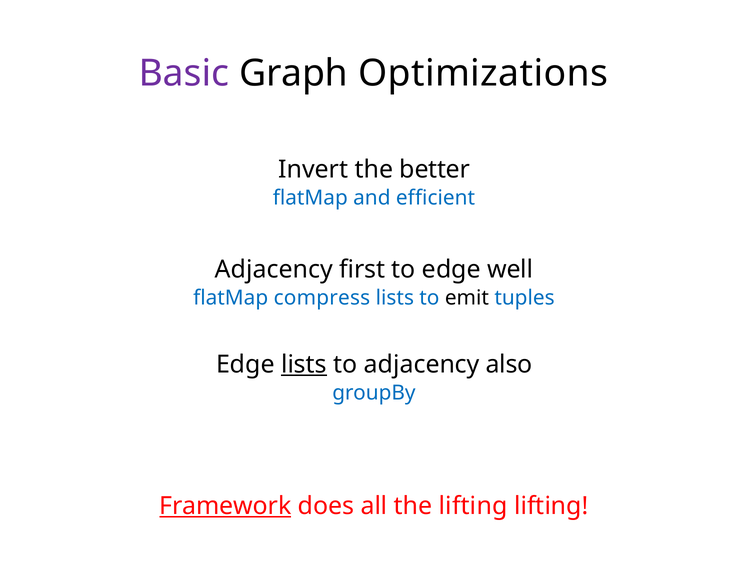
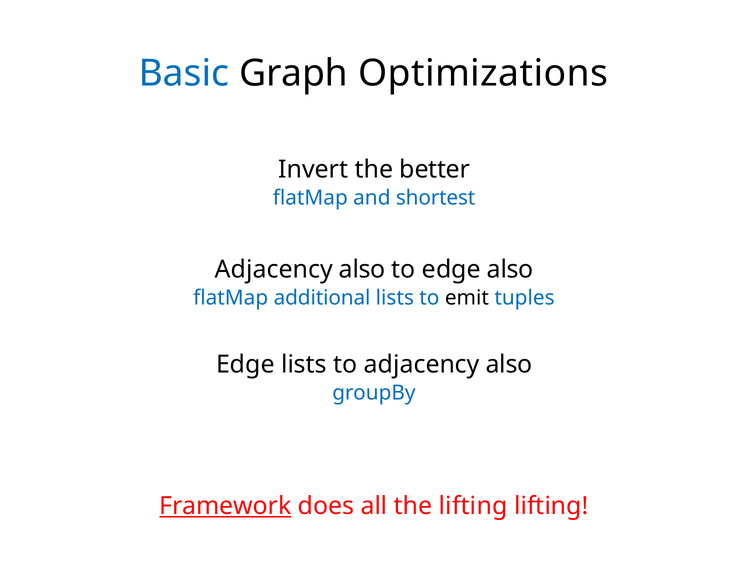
Basic colour: purple -> blue
efficient: efficient -> shortest
first at (362, 270): first -> also
edge well: well -> also
compress: compress -> additional
lists at (304, 364) underline: present -> none
